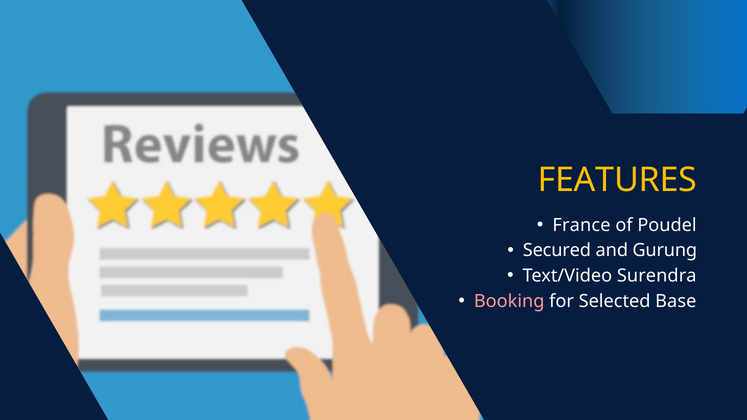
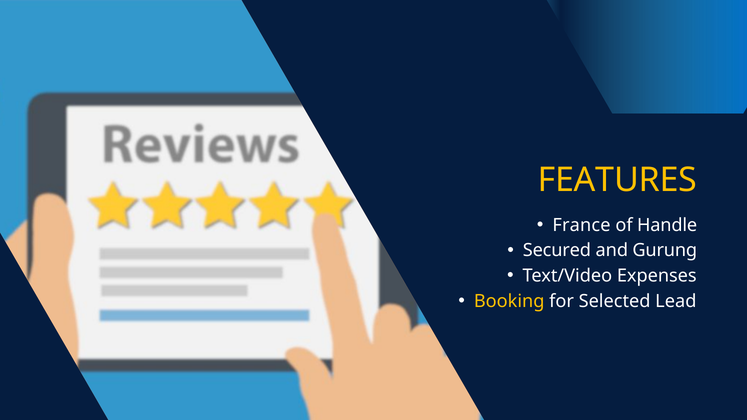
Poudel: Poudel -> Handle
Surendra: Surendra -> Expenses
Booking colour: pink -> yellow
Base: Base -> Lead
